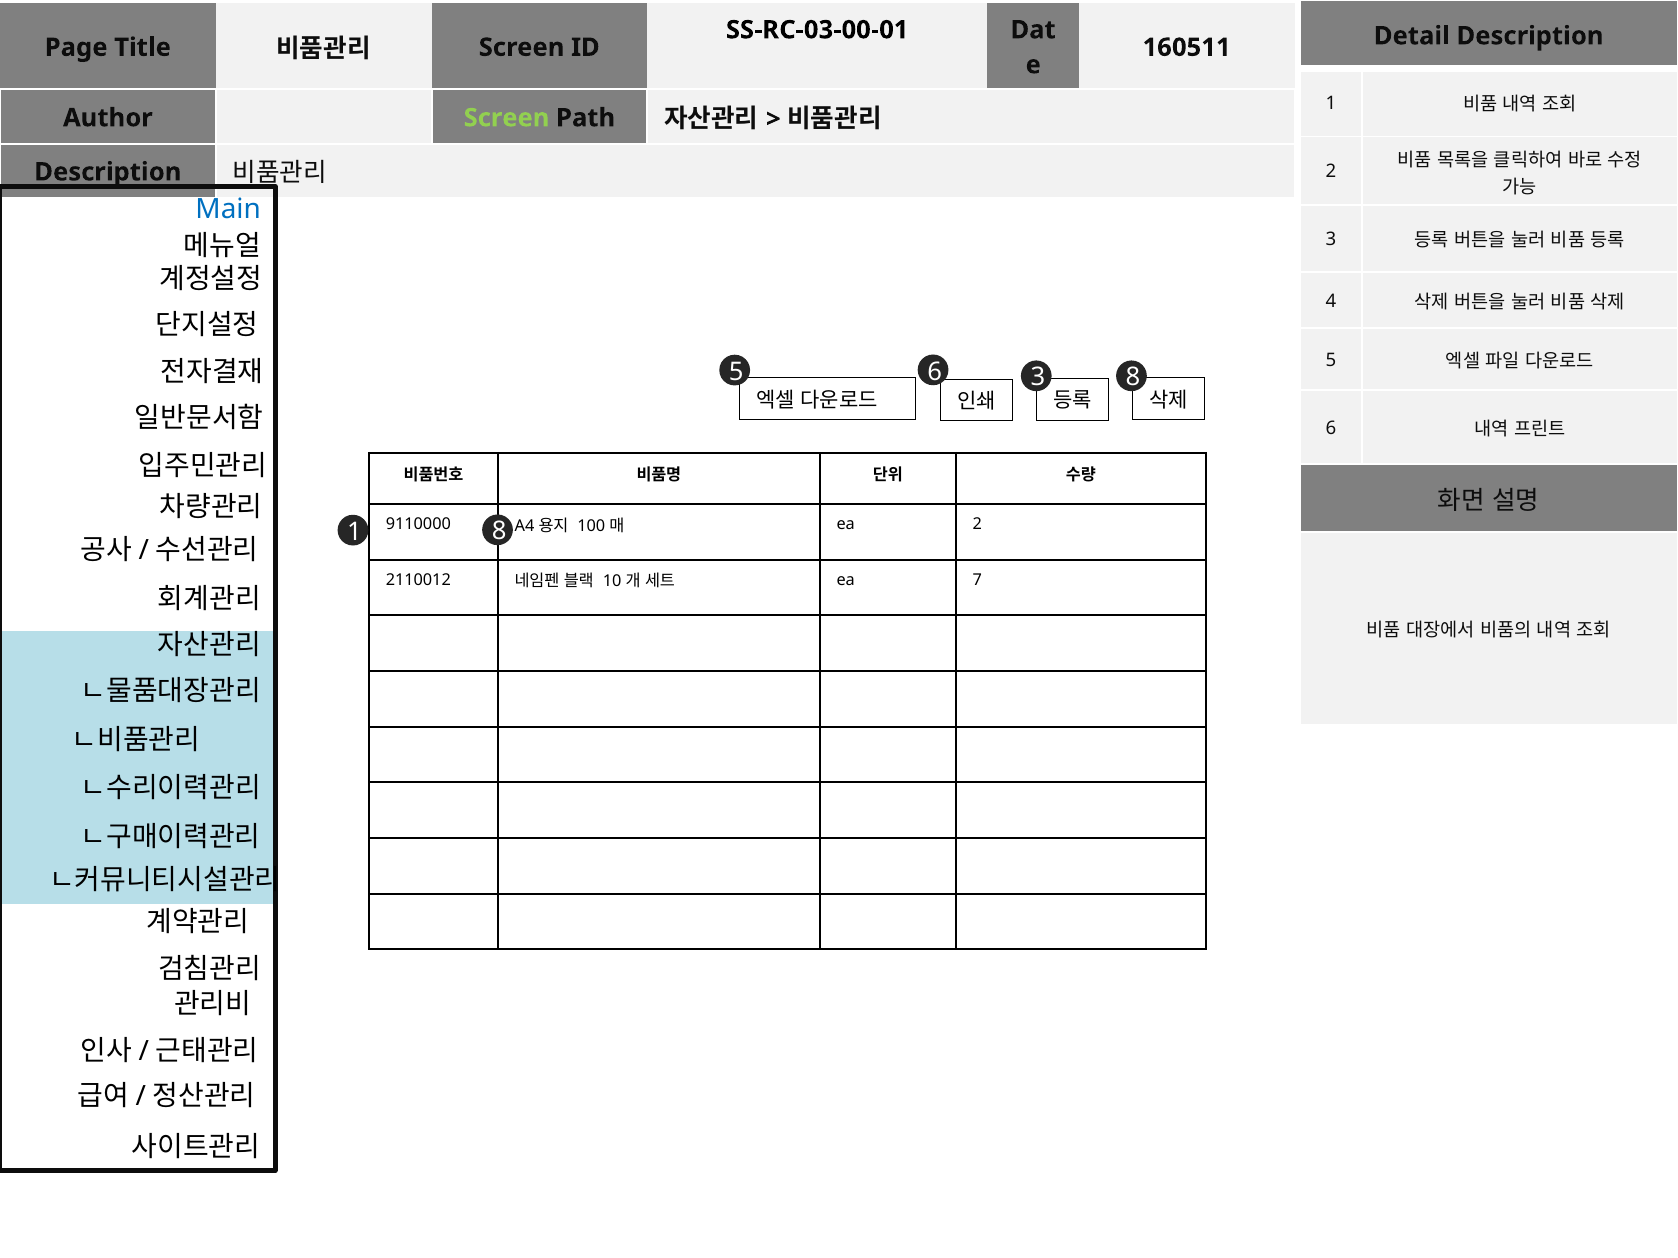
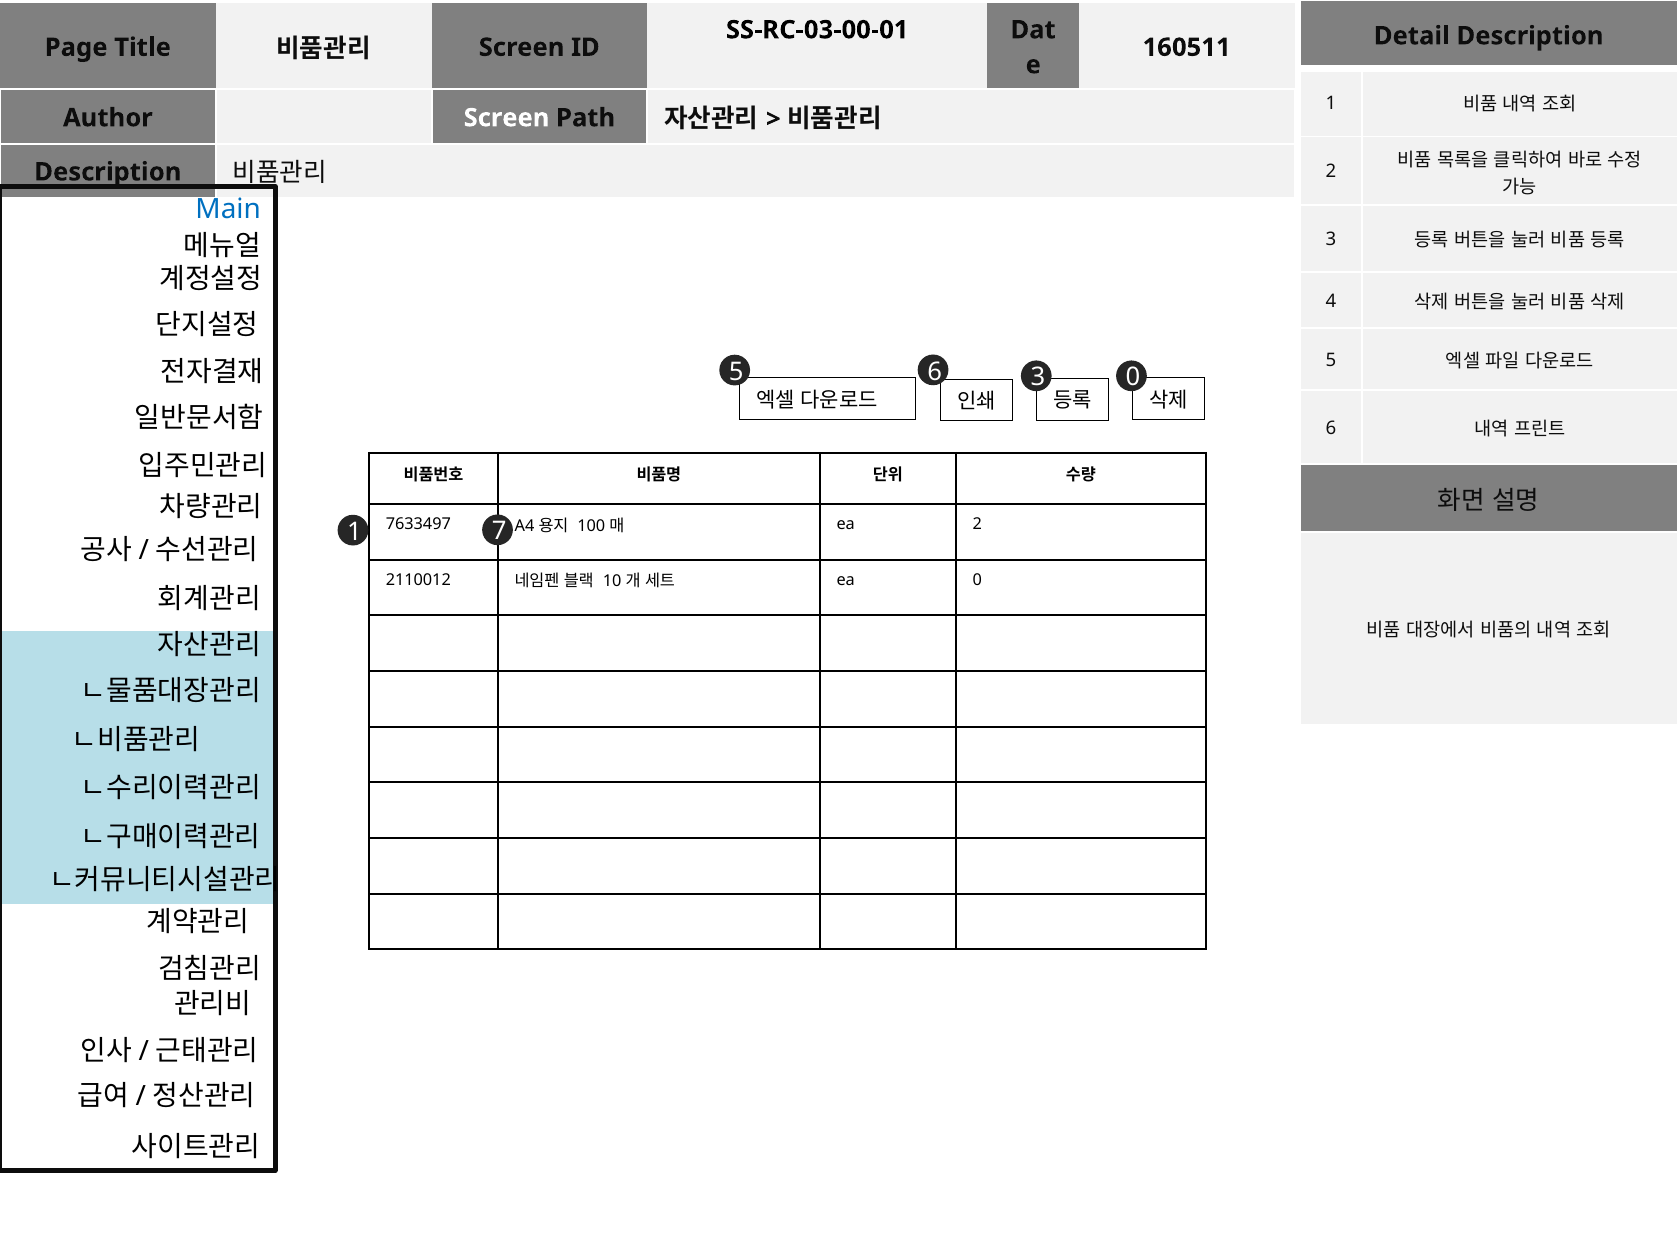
Screen at (506, 118) colour: light green -> white
3 8: 8 -> 0
9110000: 9110000 -> 7633497
1 8: 8 -> 7
ea 7: 7 -> 0
